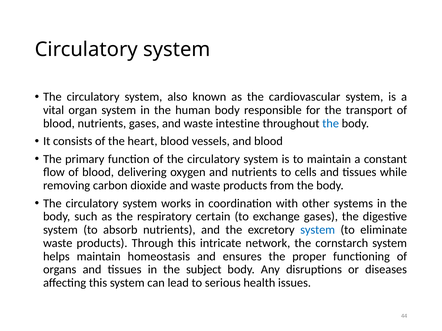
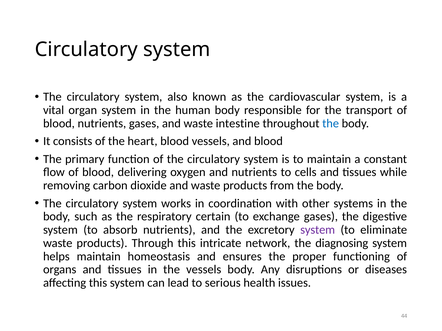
system at (318, 230) colour: blue -> purple
cornstarch: cornstarch -> diagnosing
the subject: subject -> vessels
